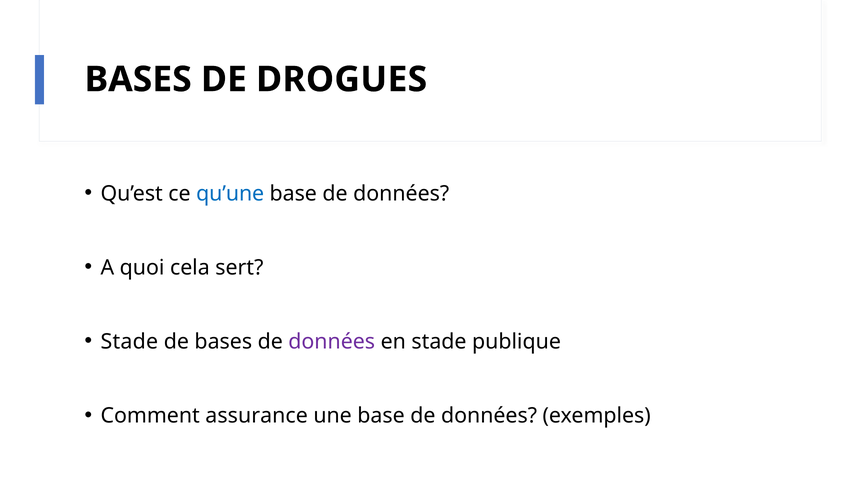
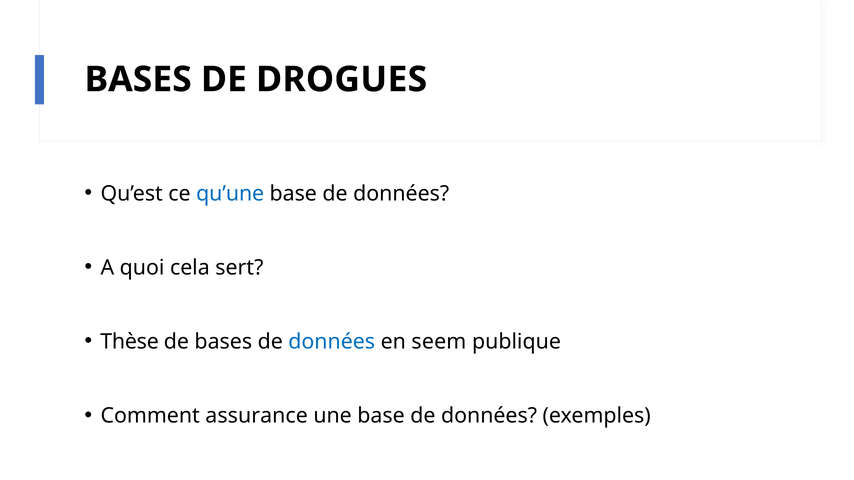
Stade at (129, 342): Stade -> Thèse
données at (332, 342) colour: purple -> blue
en stade: stade -> seem
